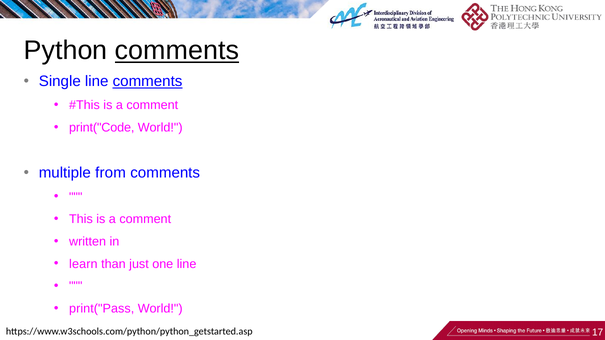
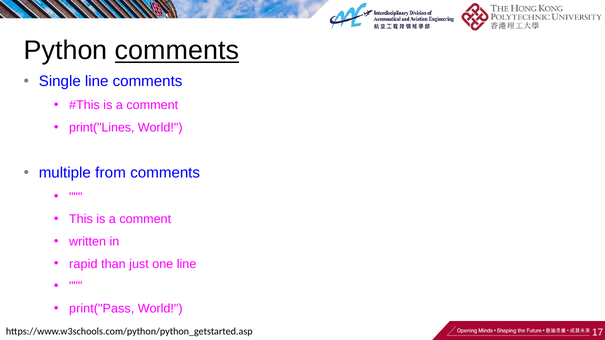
comments at (148, 81) underline: present -> none
print("Code: print("Code -> print("Lines
learn: learn -> rapid
